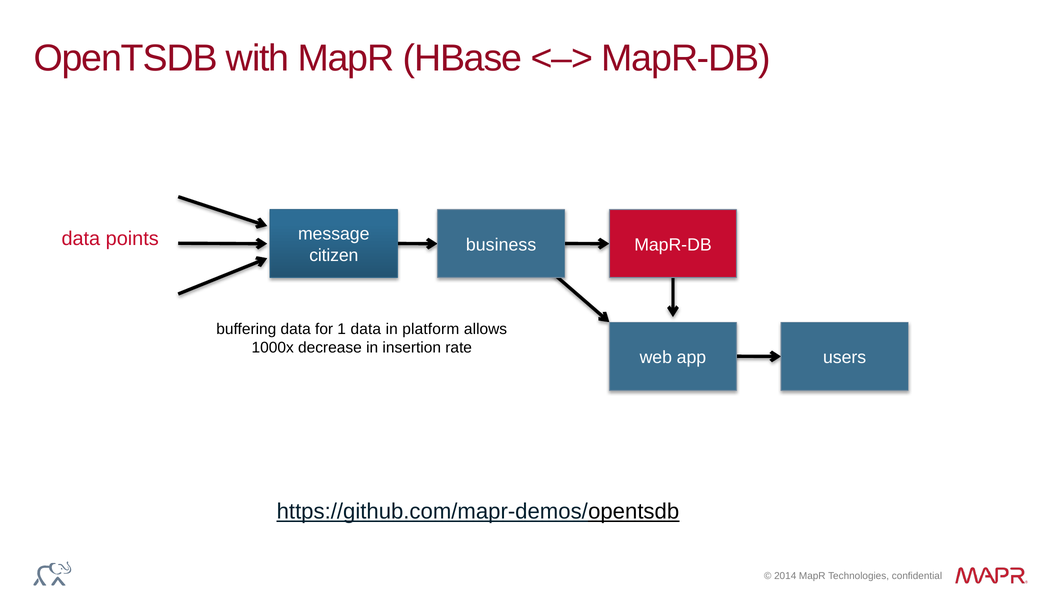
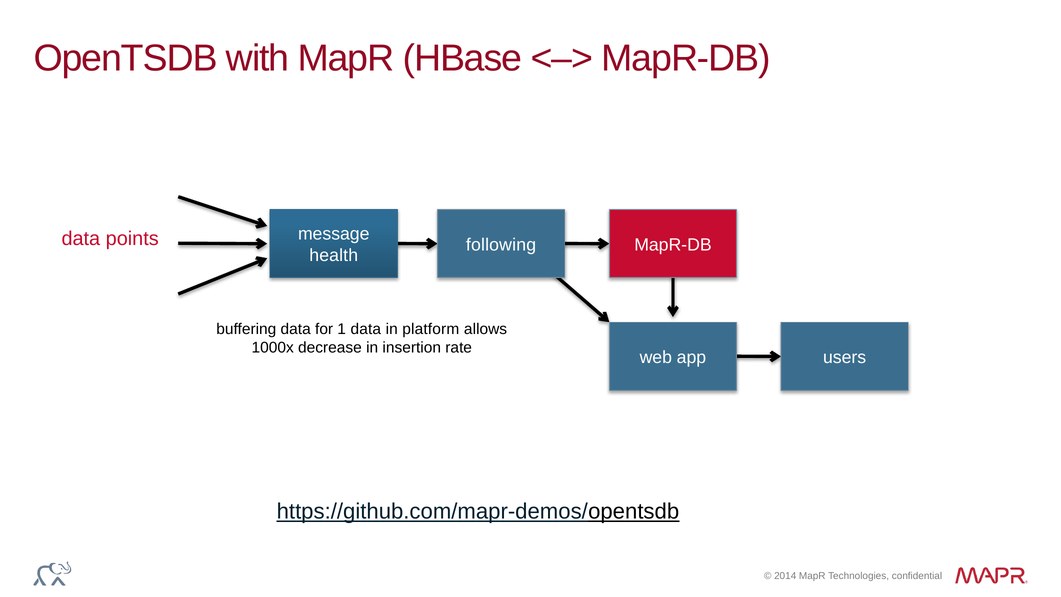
business: business -> following
citizen: citizen -> health
